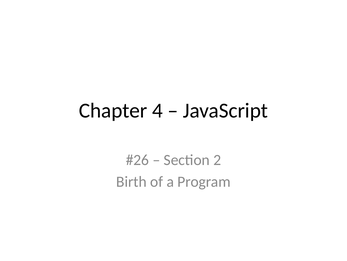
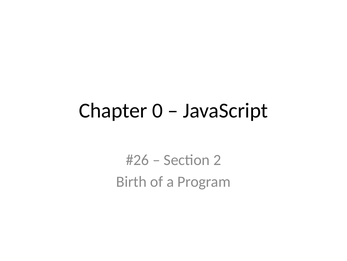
4: 4 -> 0
